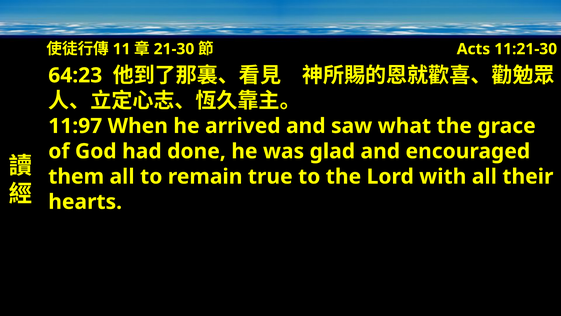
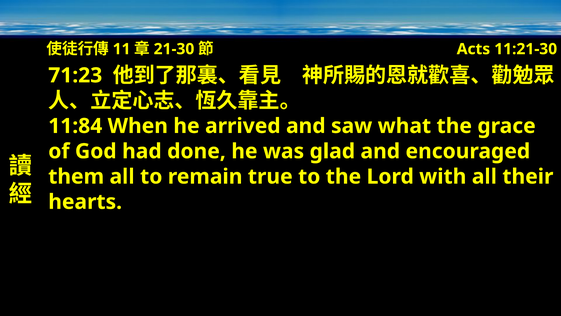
64:23: 64:23 -> 71:23
11:97: 11:97 -> 11:84
